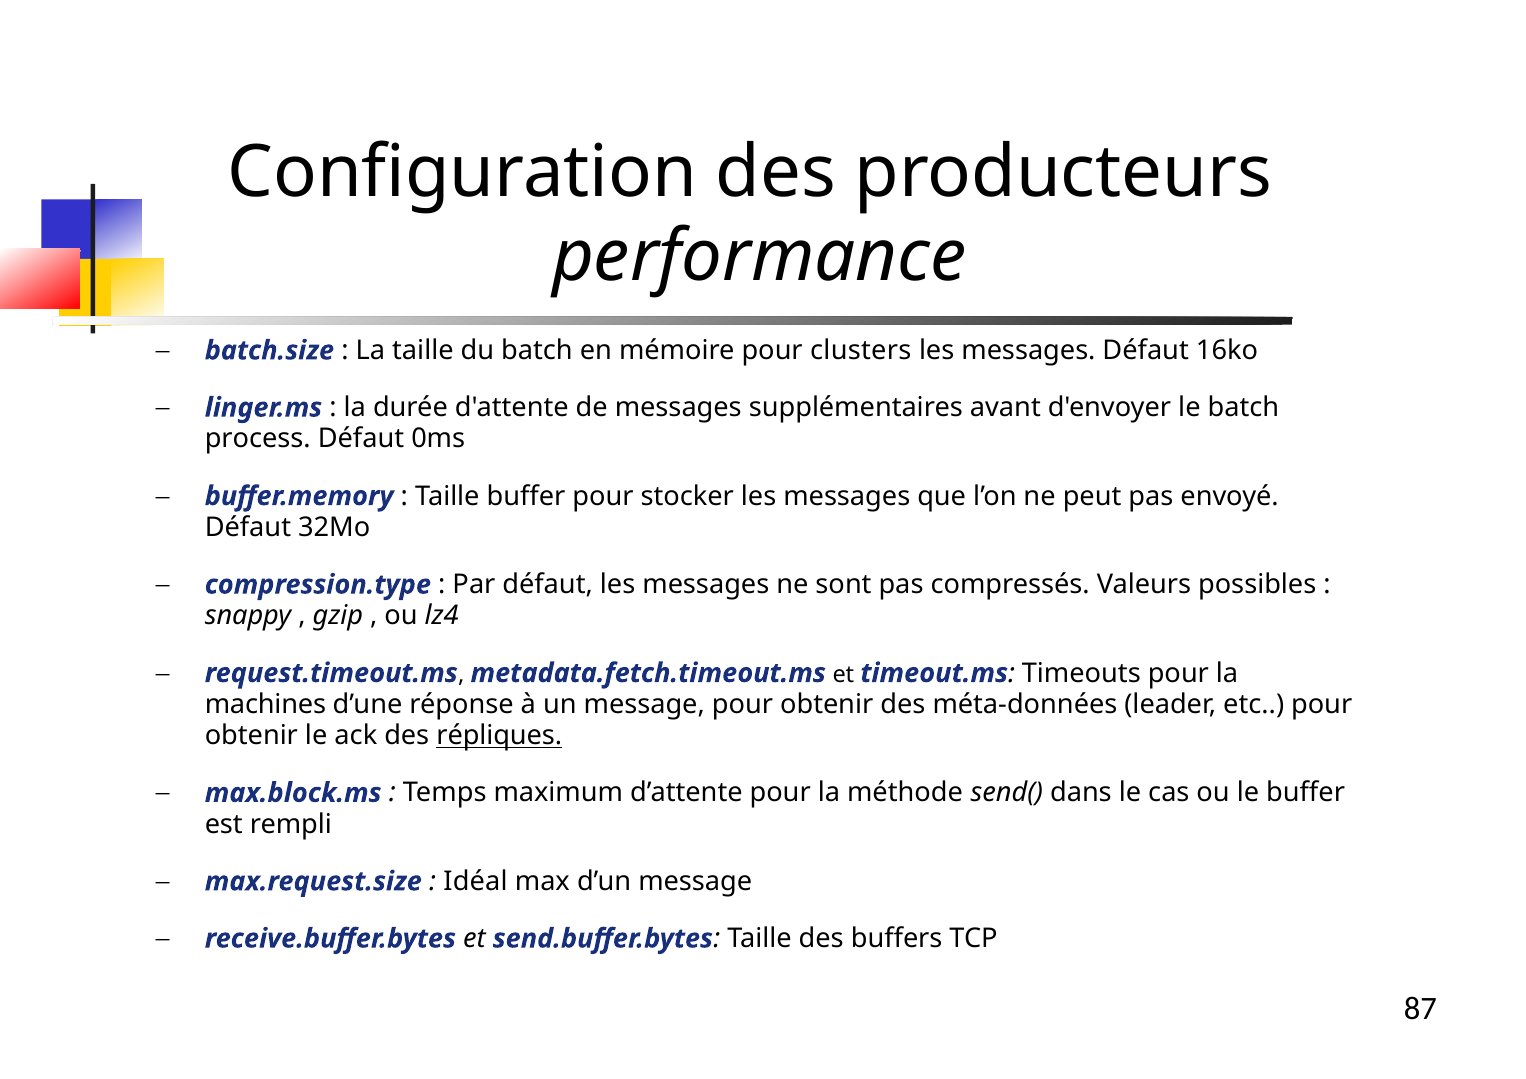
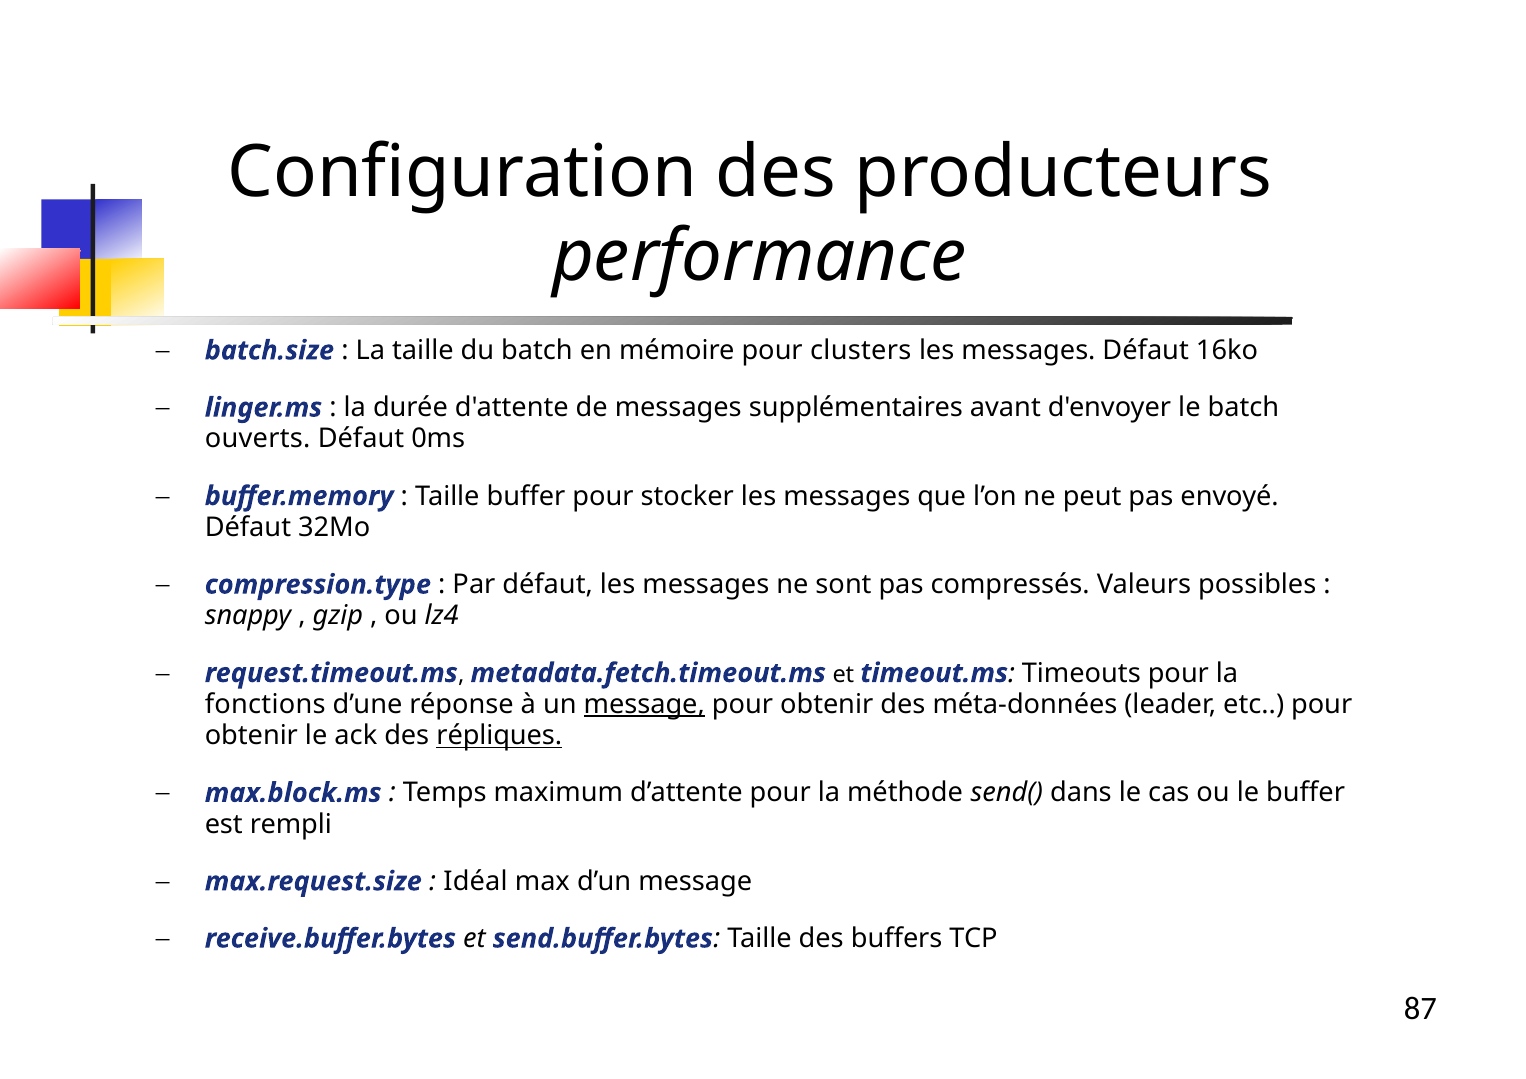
process: process -> ouverts
machines: machines -> fonctions
message at (644, 704) underline: none -> present
